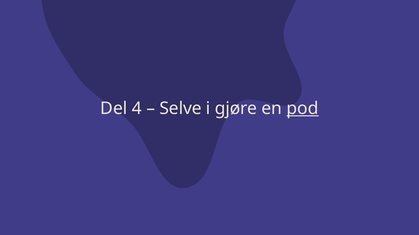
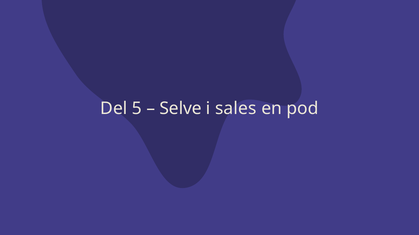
4: 4 -> 5
gjøre: gjøre -> sales
pod underline: present -> none
